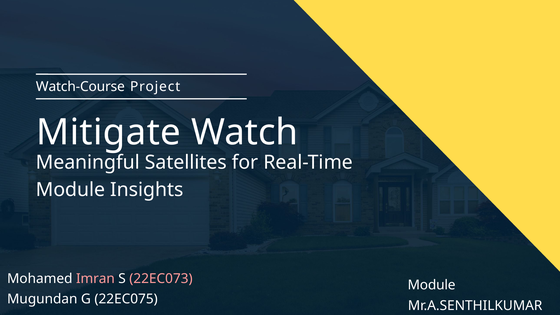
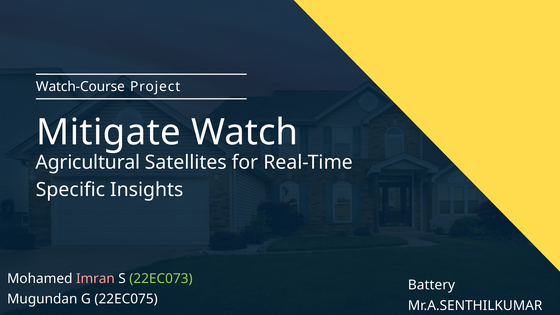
Meaningful: Meaningful -> Agricultural
Module at (71, 190): Module -> Specific
22EC073 colour: pink -> light green
Module at (432, 285): Module -> Battery
